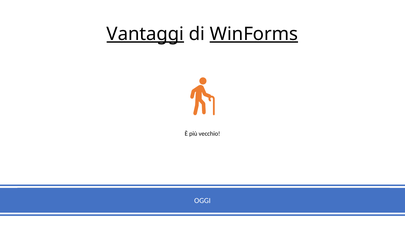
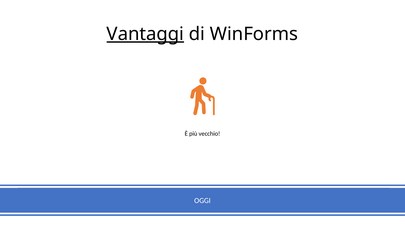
WinForms underline: present -> none
